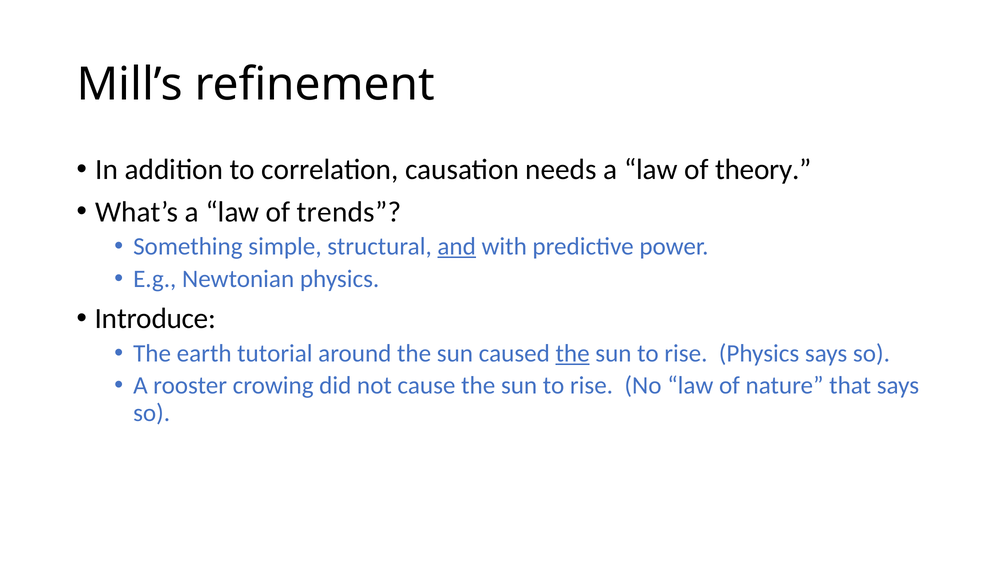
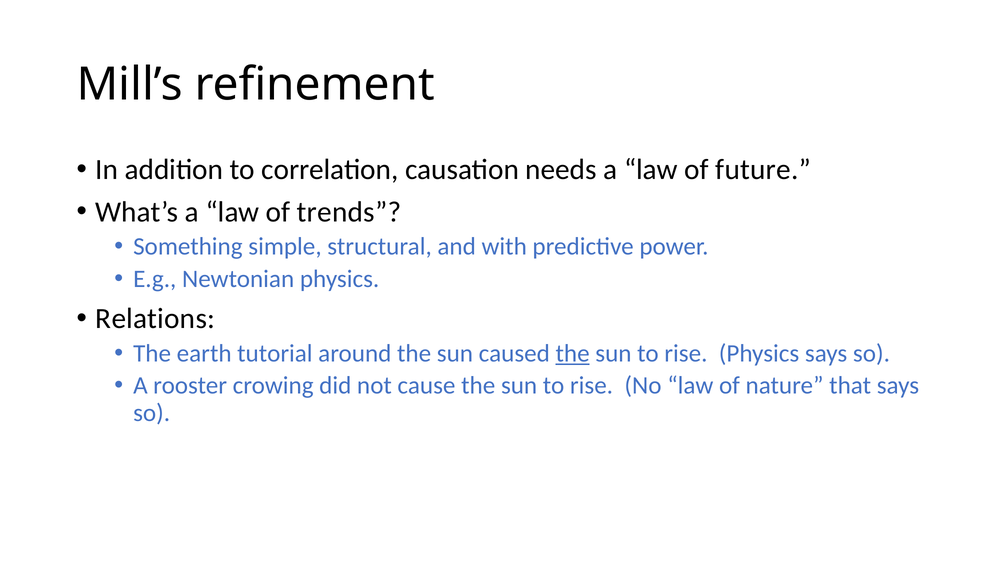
theory: theory -> future
and underline: present -> none
Introduce: Introduce -> Relations
